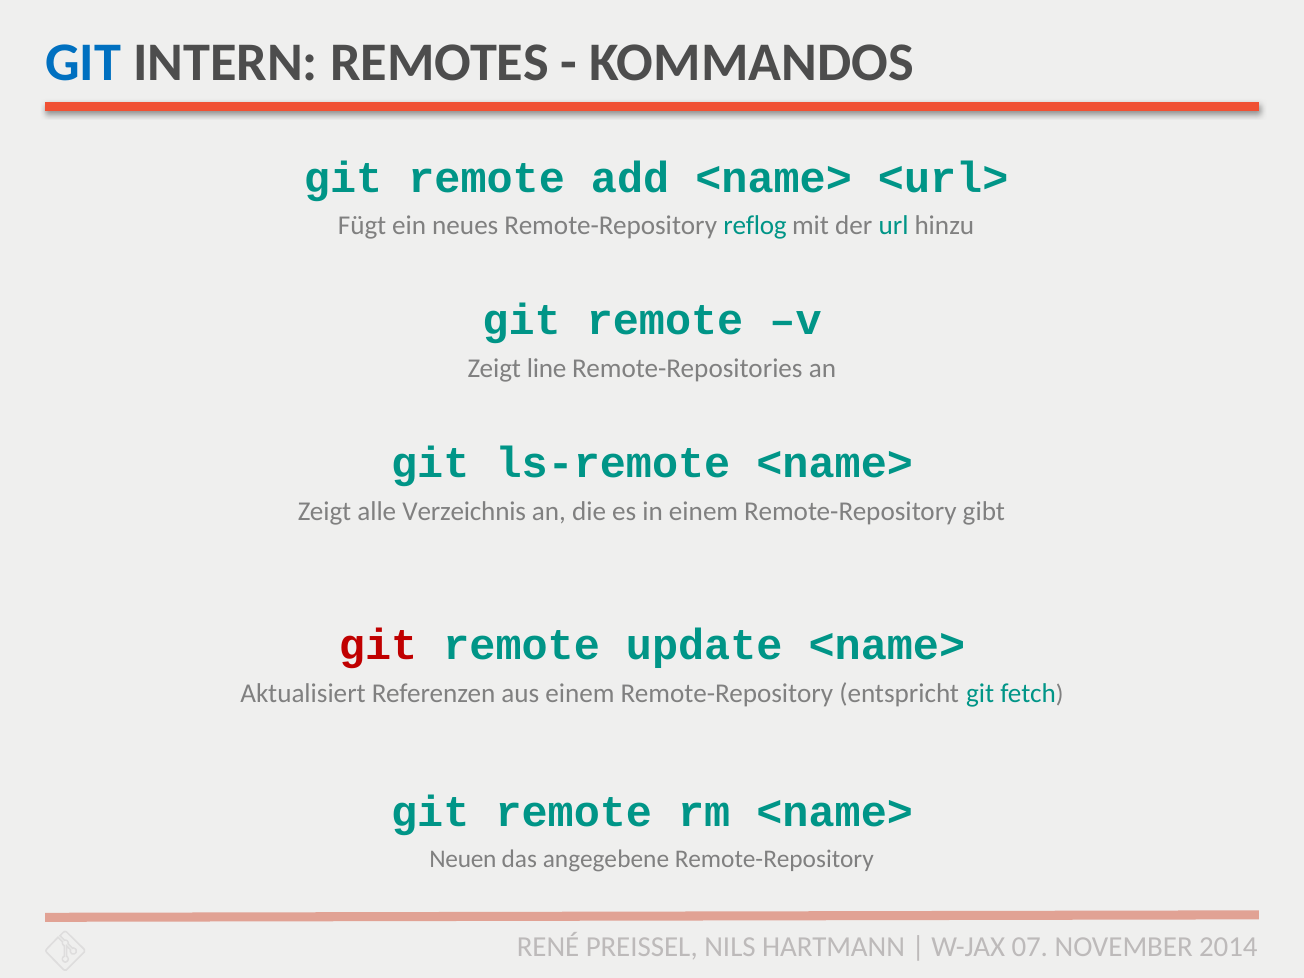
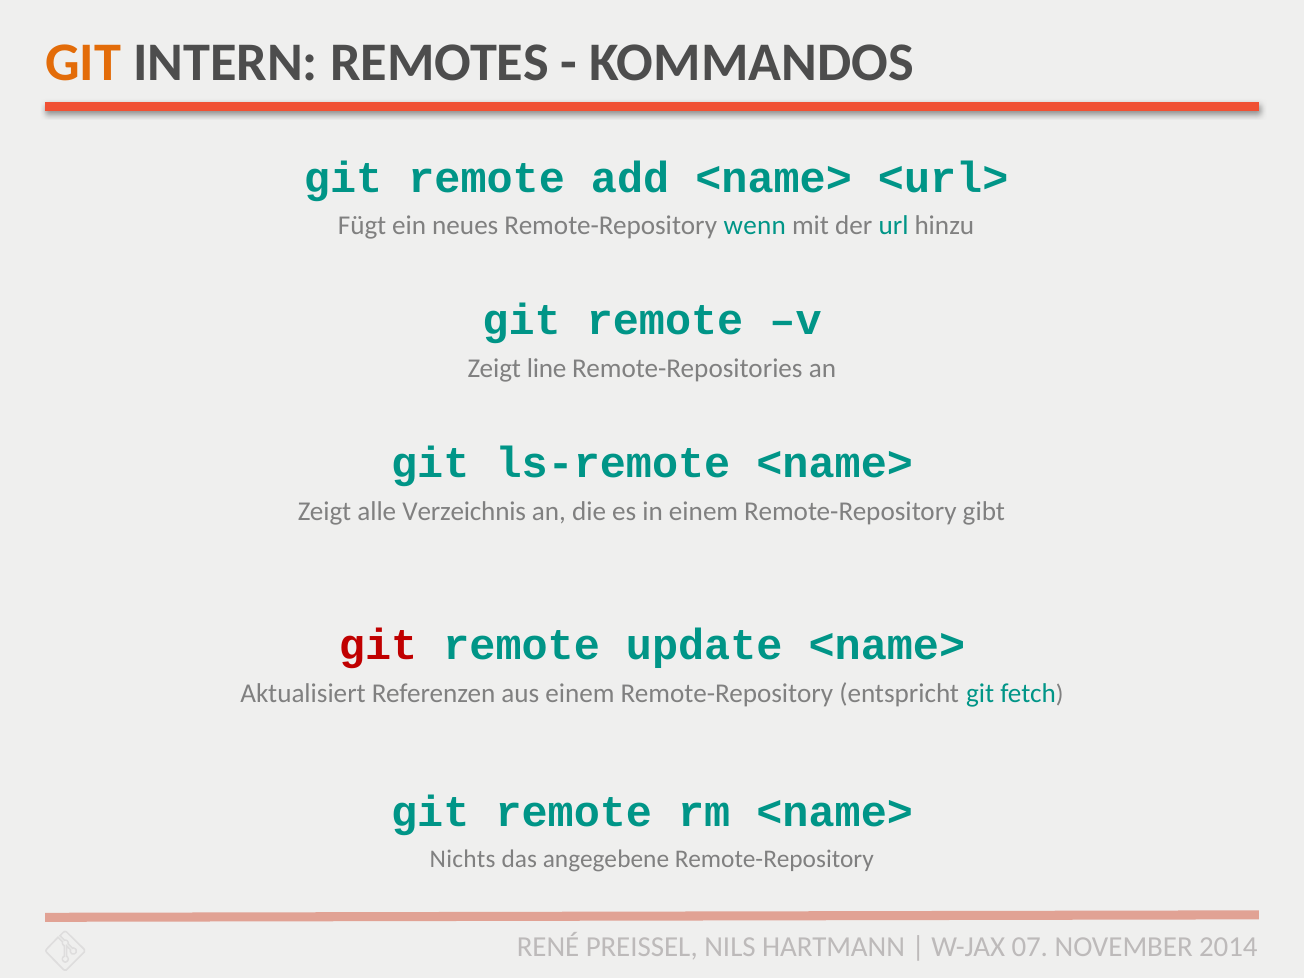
GIT at (83, 63) colour: blue -> orange
reflog: reflog -> wenn
Neuen: Neuen -> Nichts
